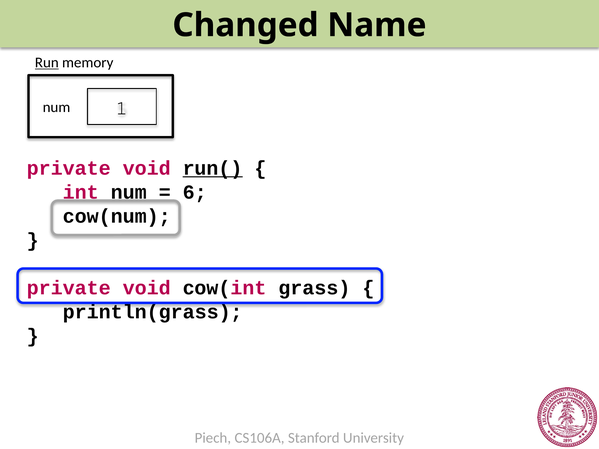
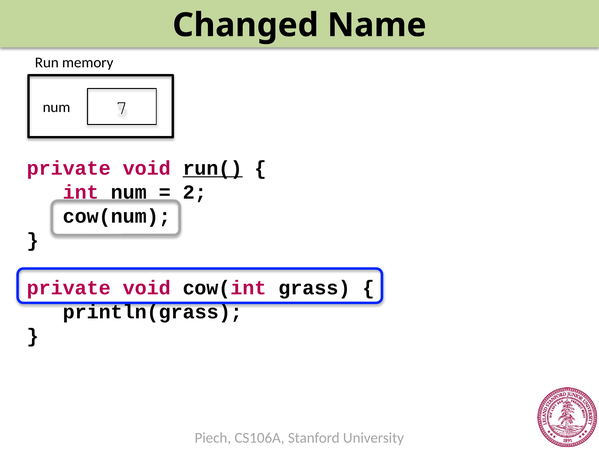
Run underline: present -> none
1: 1 -> 7
6: 6 -> 2
